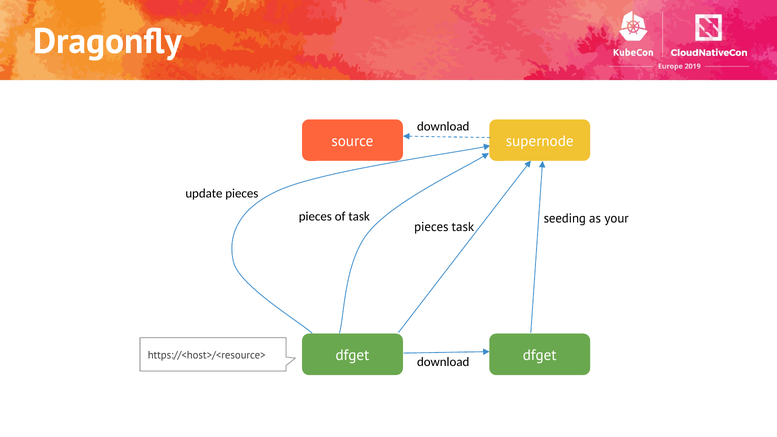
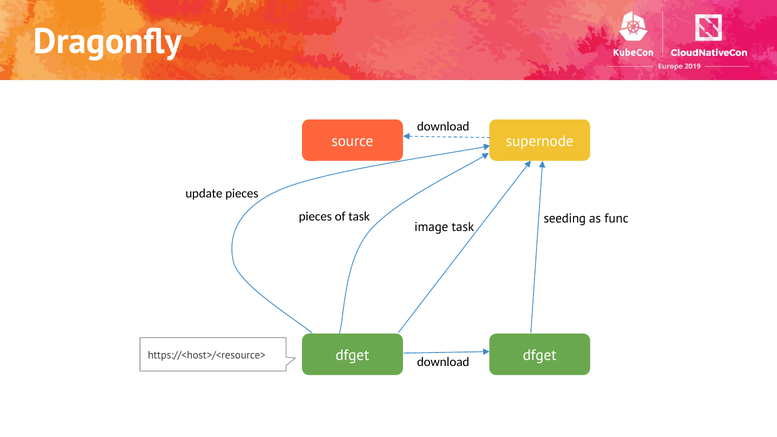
your: your -> func
pieces at (431, 227): pieces -> image
